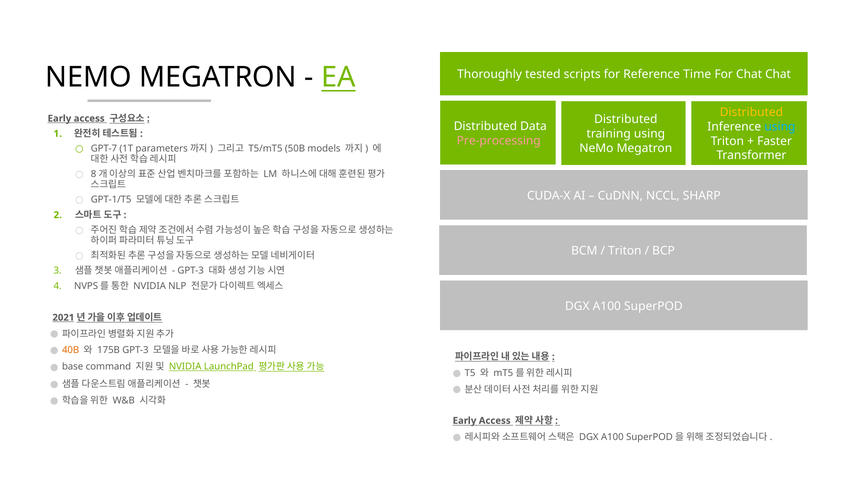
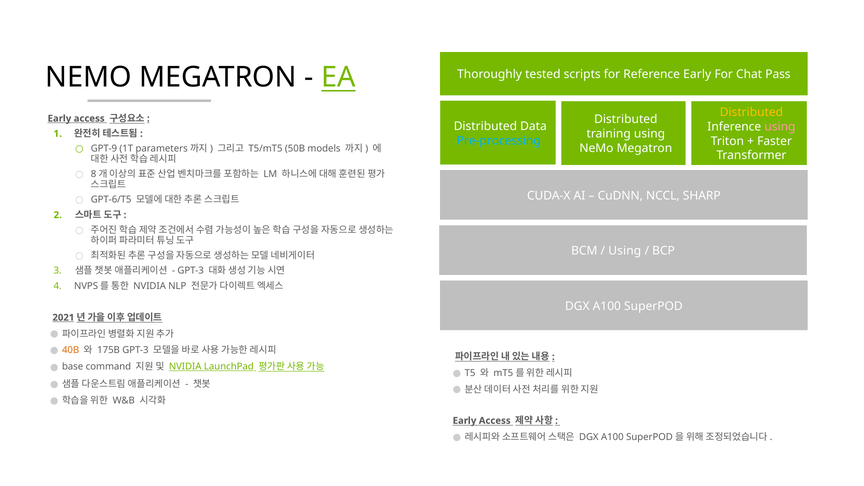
Reference Time: Time -> Early
Chat Chat: Chat -> Pass
using at (780, 127) colour: light blue -> pink
Pre-processing colour: pink -> light blue
GPT-7: GPT-7 -> GPT-9
GPT-1/T5: GPT-1/T5 -> GPT-6/T5
Triton at (625, 251): Triton -> Using
